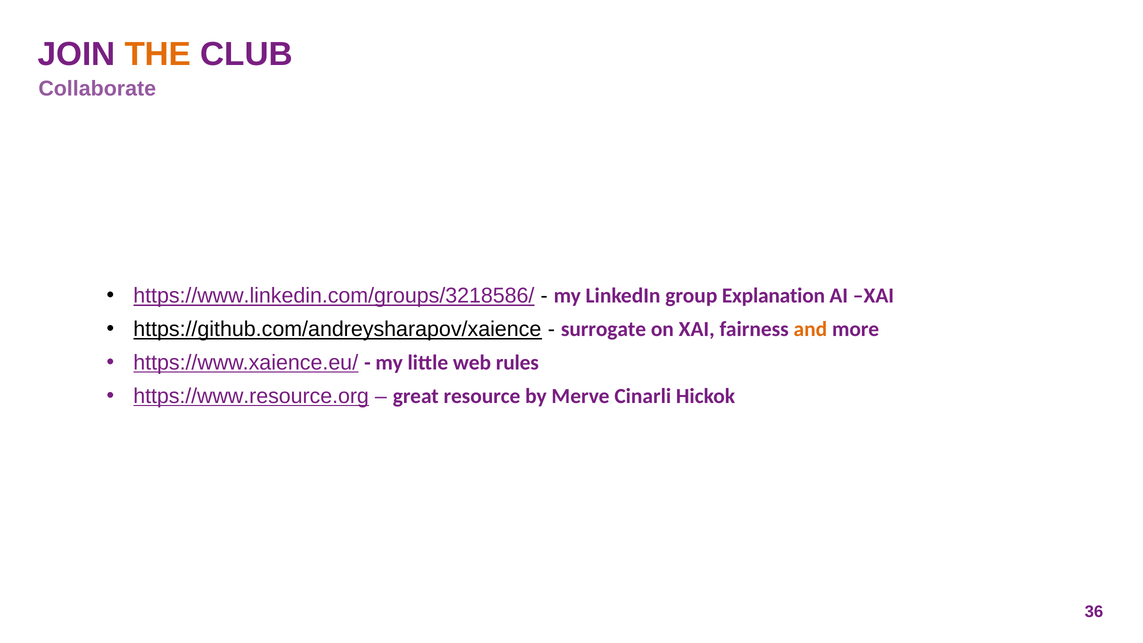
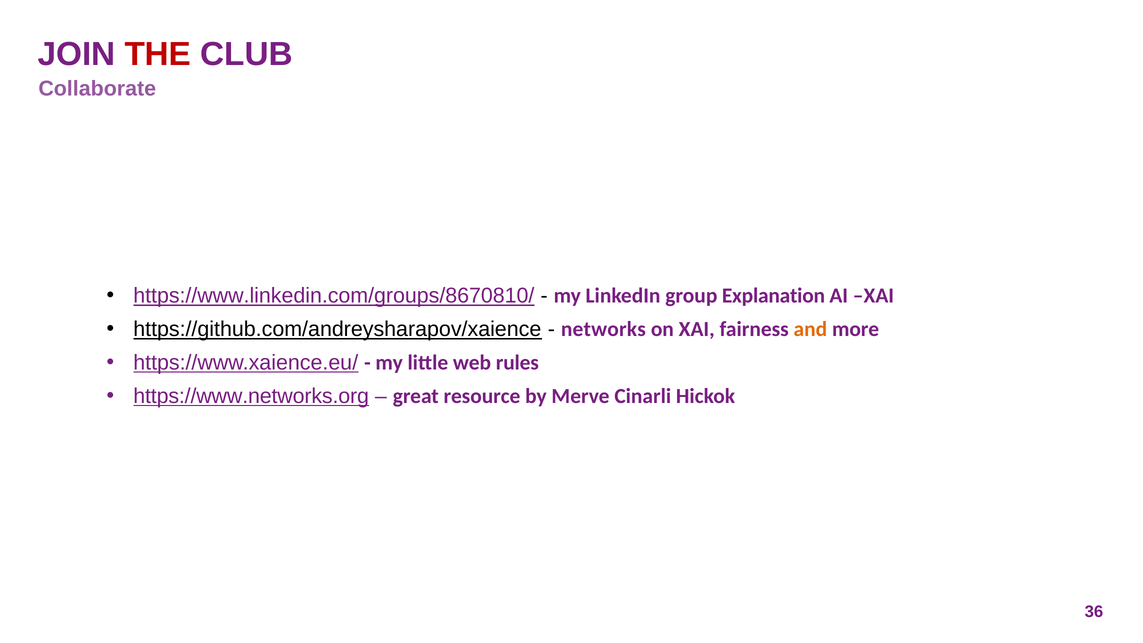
THE colour: orange -> red
https://www.linkedin.com/groups/3218586/: https://www.linkedin.com/groups/3218586/ -> https://www.linkedin.com/groups/8670810/
surrogate: surrogate -> networks
https://www.resource.org: https://www.resource.org -> https://www.networks.org
